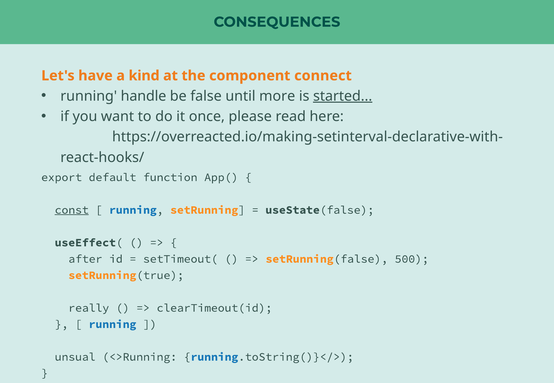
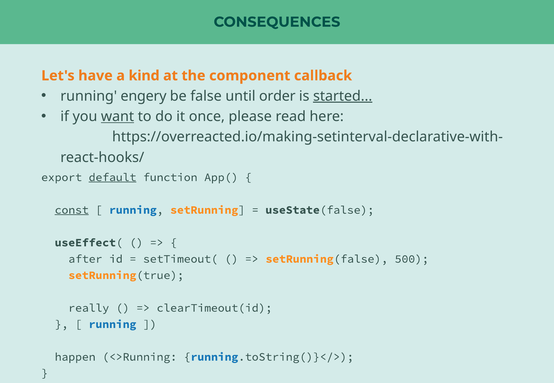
connect: connect -> callback
handle: handle -> engery
more: more -> order
want underline: none -> present
default underline: none -> present
unsual: unsual -> happen
